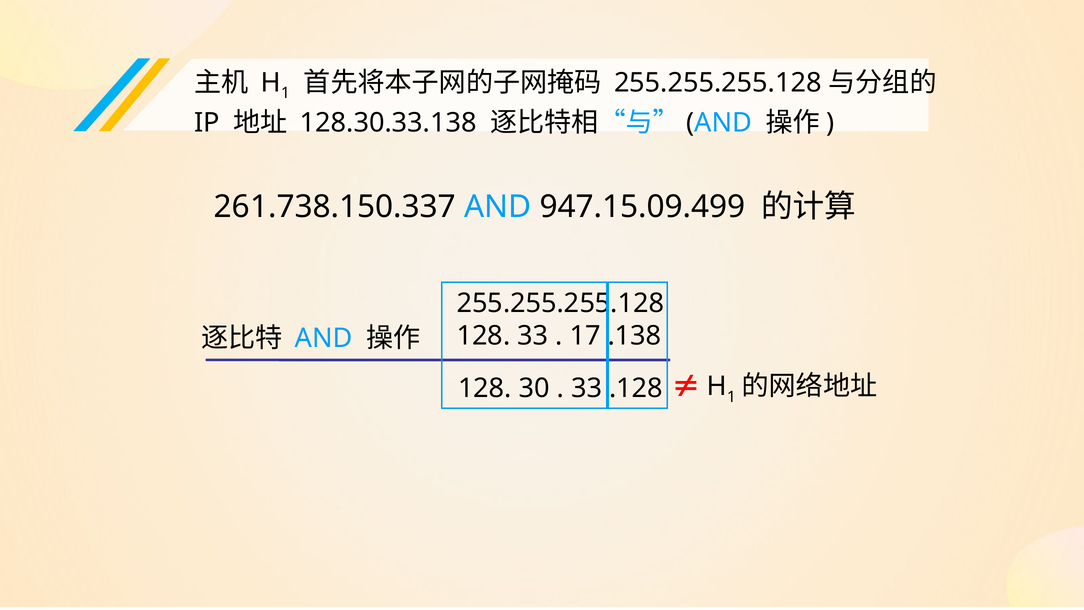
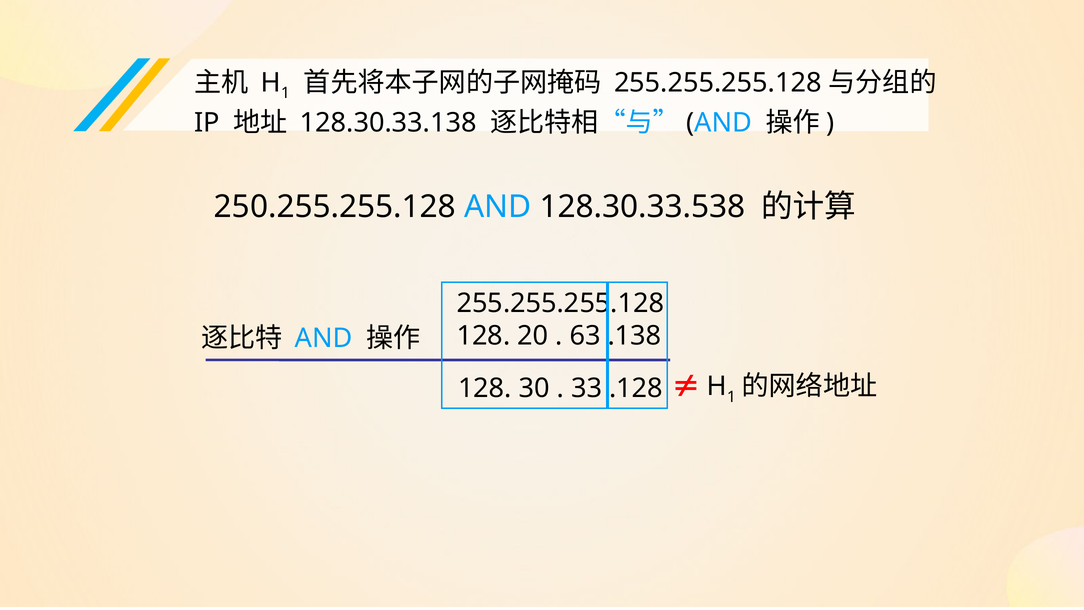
261.738.150.337: 261.738.150.337 -> 250.255.255.128
947.15.09.499: 947.15.09.499 -> 128.30.33.538
128 33: 33 -> 20
17: 17 -> 63
